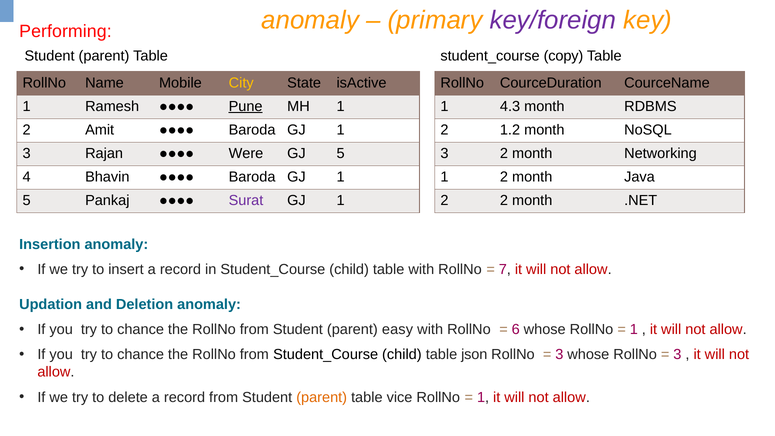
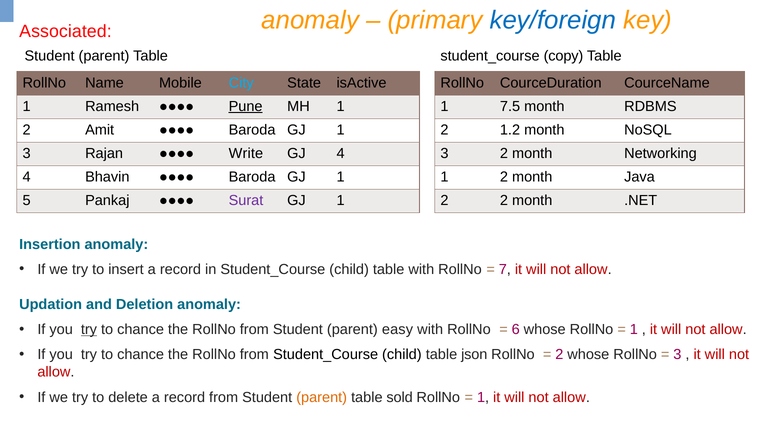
Performing: Performing -> Associated
key/foreign colour: purple -> blue
City colour: yellow -> light blue
4.3: 4.3 -> 7.5
Were: Were -> Write
GJ 5: 5 -> 4
try at (89, 329) underline: none -> present
3 at (559, 355): 3 -> 2
vice: vice -> sold
